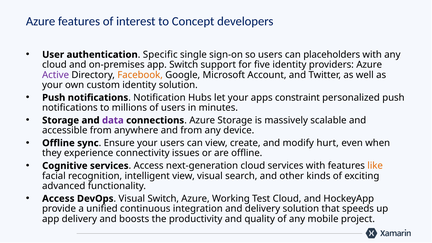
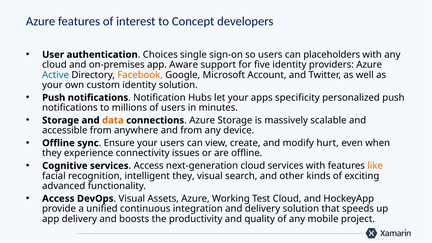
Specific: Specific -> Choices
app Switch: Switch -> Aware
Active colour: purple -> blue
constraint: constraint -> specificity
data colour: purple -> orange
intelligent view: view -> they
Visual Switch: Switch -> Assets
